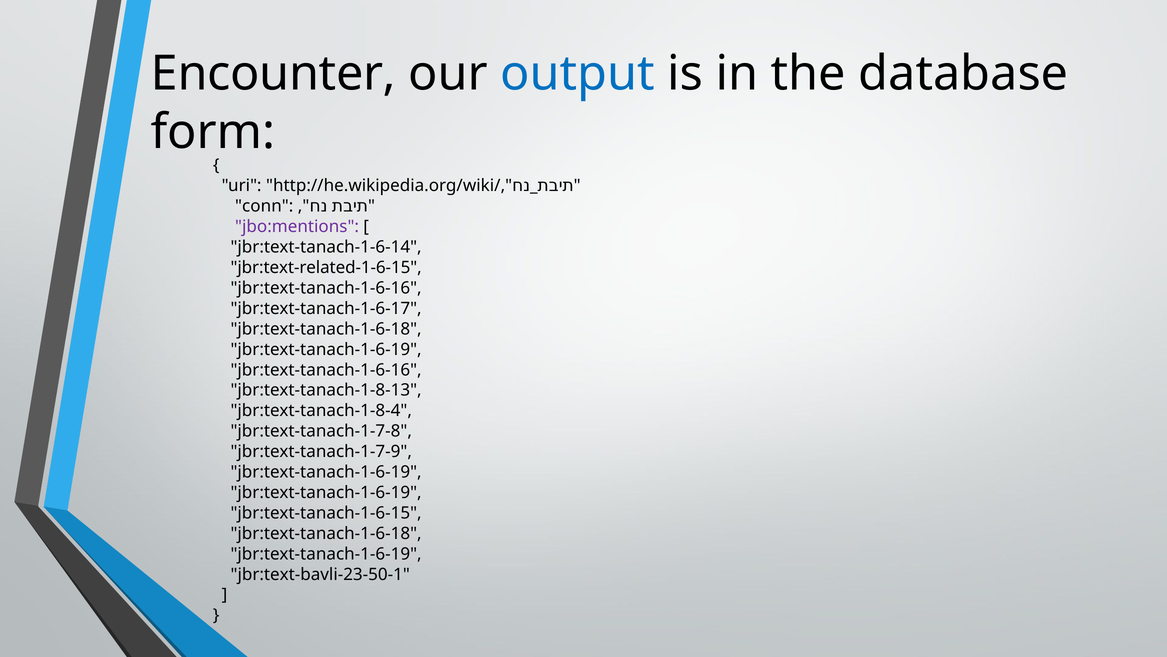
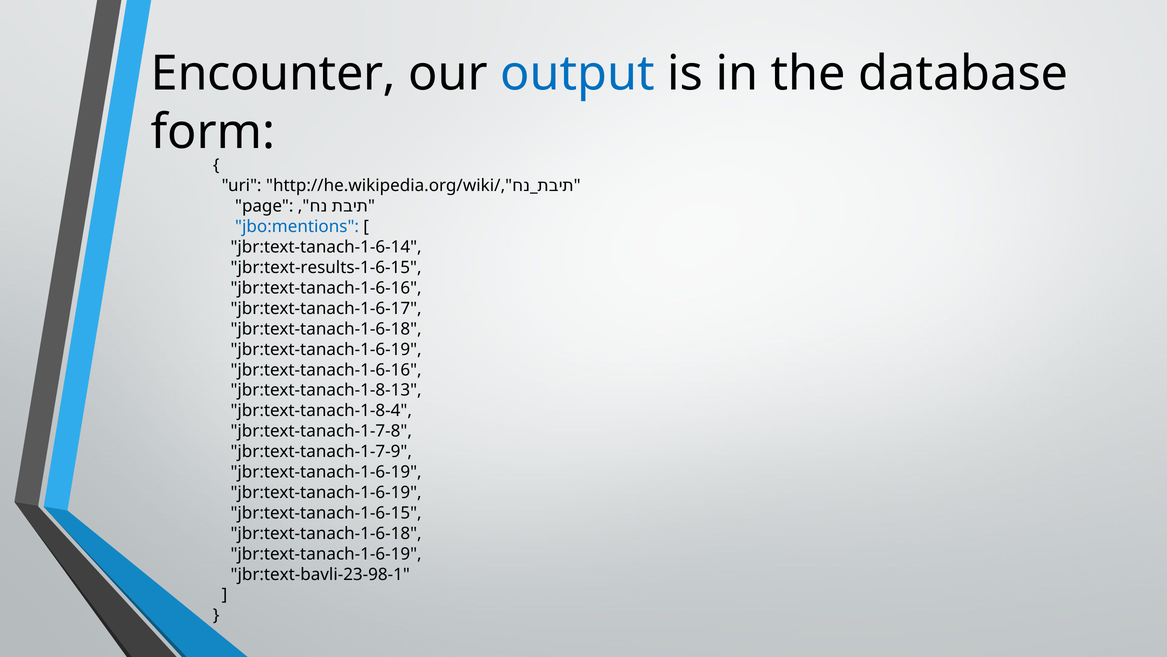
conn: conn -> page
jbo:mentions colour: purple -> blue
jbr:text-related-1-6-15: jbr:text-related-1-6-15 -> jbr:text-results-1-6-15
jbr:text-bavli-23-50-1: jbr:text-bavli-23-50-1 -> jbr:text-bavli-23-98-1
